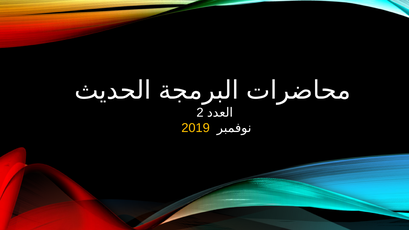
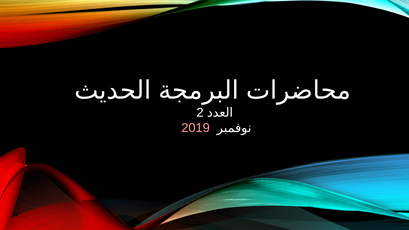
2019 colour: yellow -> pink
